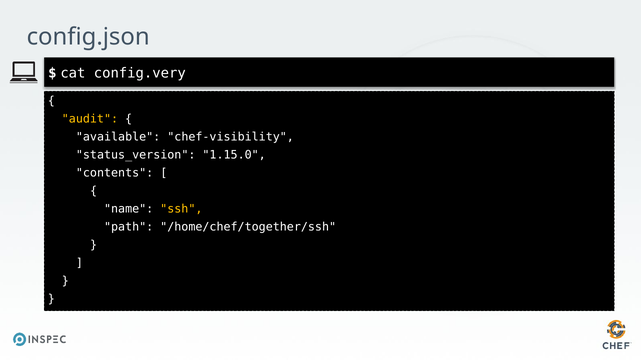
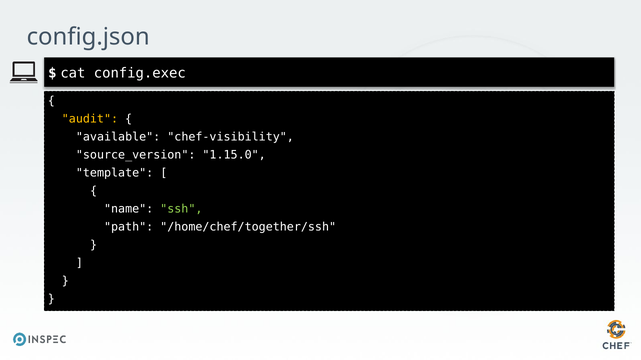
config.very: config.very -> config.exec
status_version: status_version -> source_version
contents: contents -> template
ssh colour: yellow -> light green
